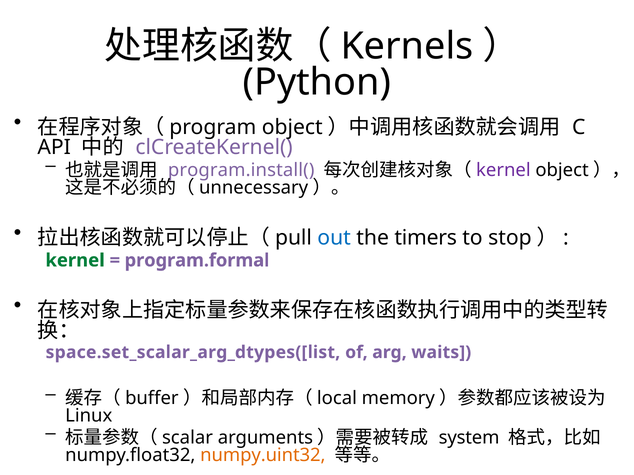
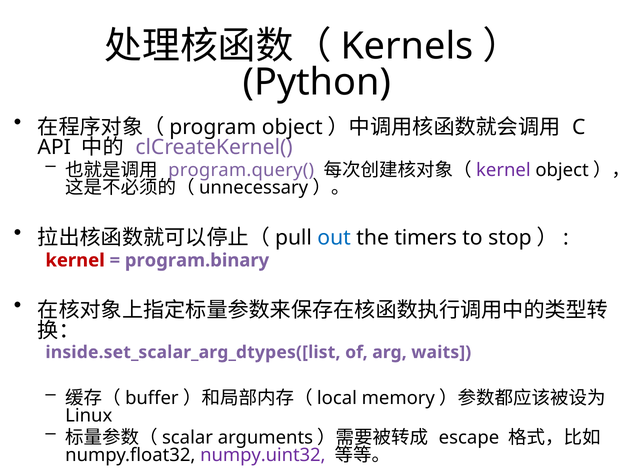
program.install(: program.install( -> program.query(
kernel at (75, 261) colour: green -> red
program.formal: program.formal -> program.binary
space.set_scalar_arg_dtypes([list: space.set_scalar_arg_dtypes([list -> inside.set_scalar_arg_dtypes([list
system: system -> escape
numpy.uint32 colour: orange -> purple
